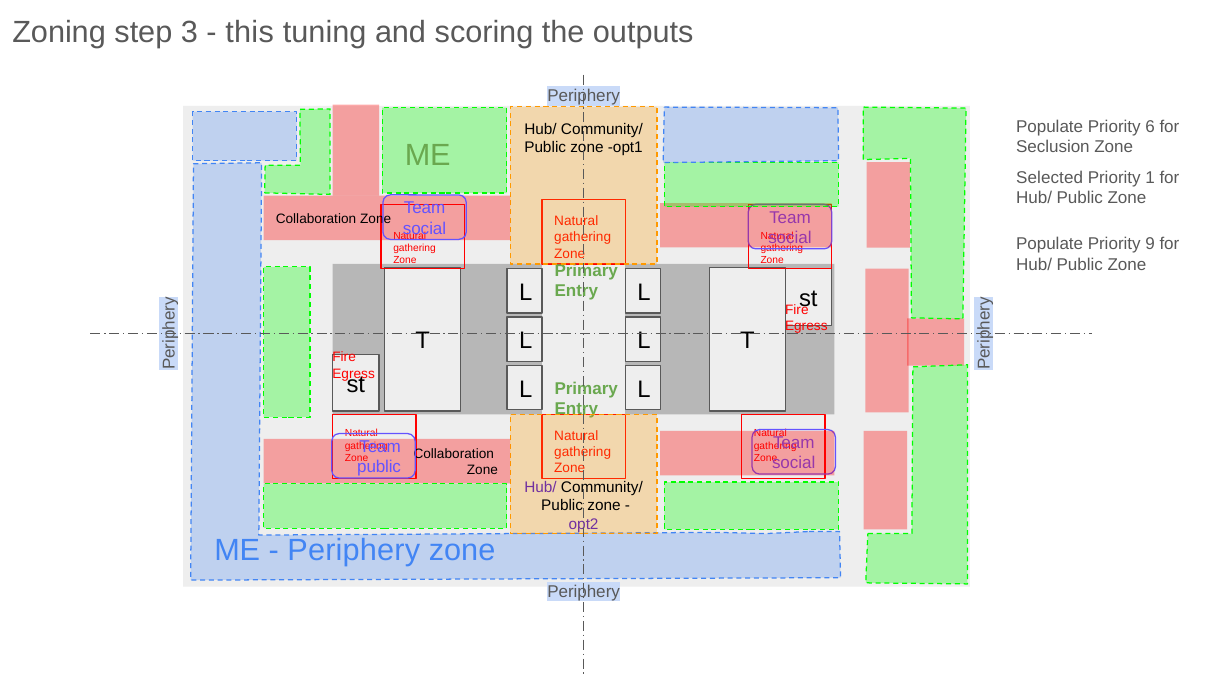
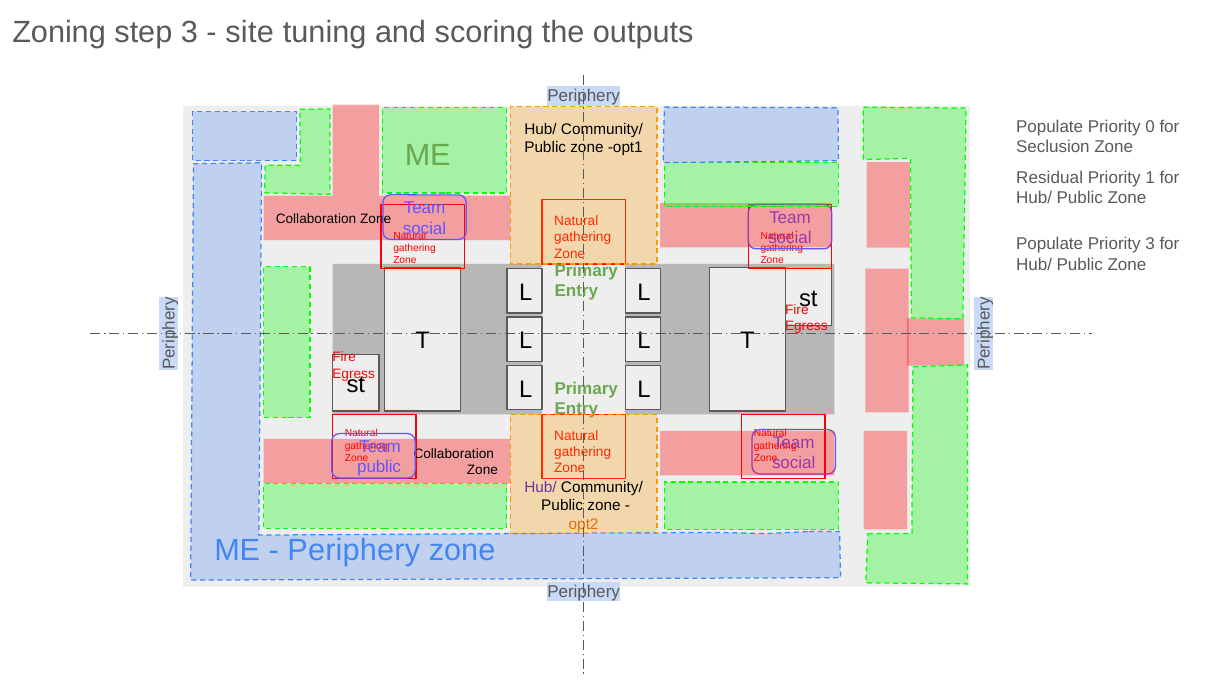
this: this -> site
6: 6 -> 0
Selected: Selected -> Residual
Priority 9: 9 -> 3
opt2 colour: purple -> orange
